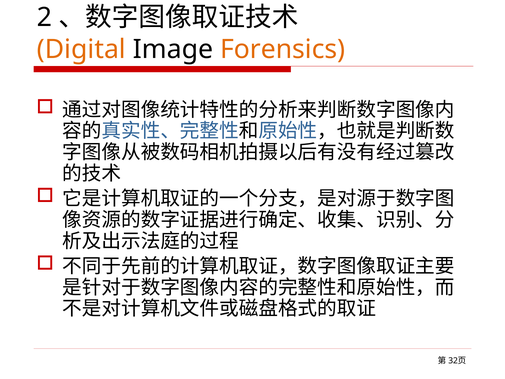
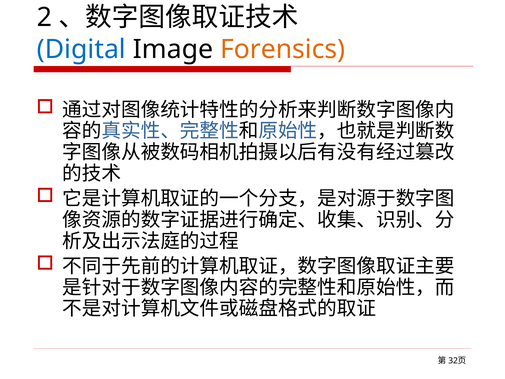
Digital colour: orange -> blue
